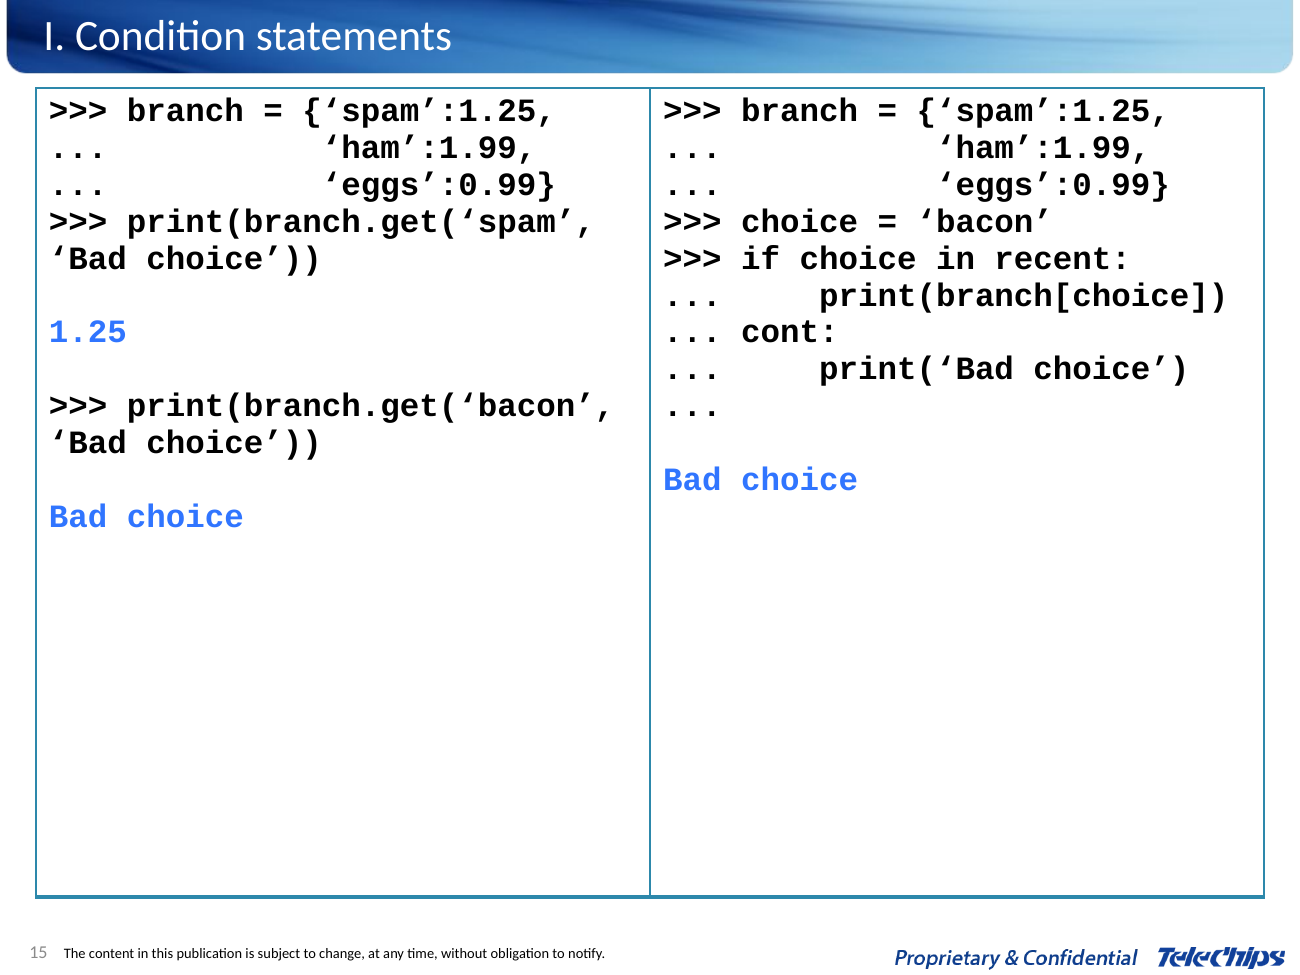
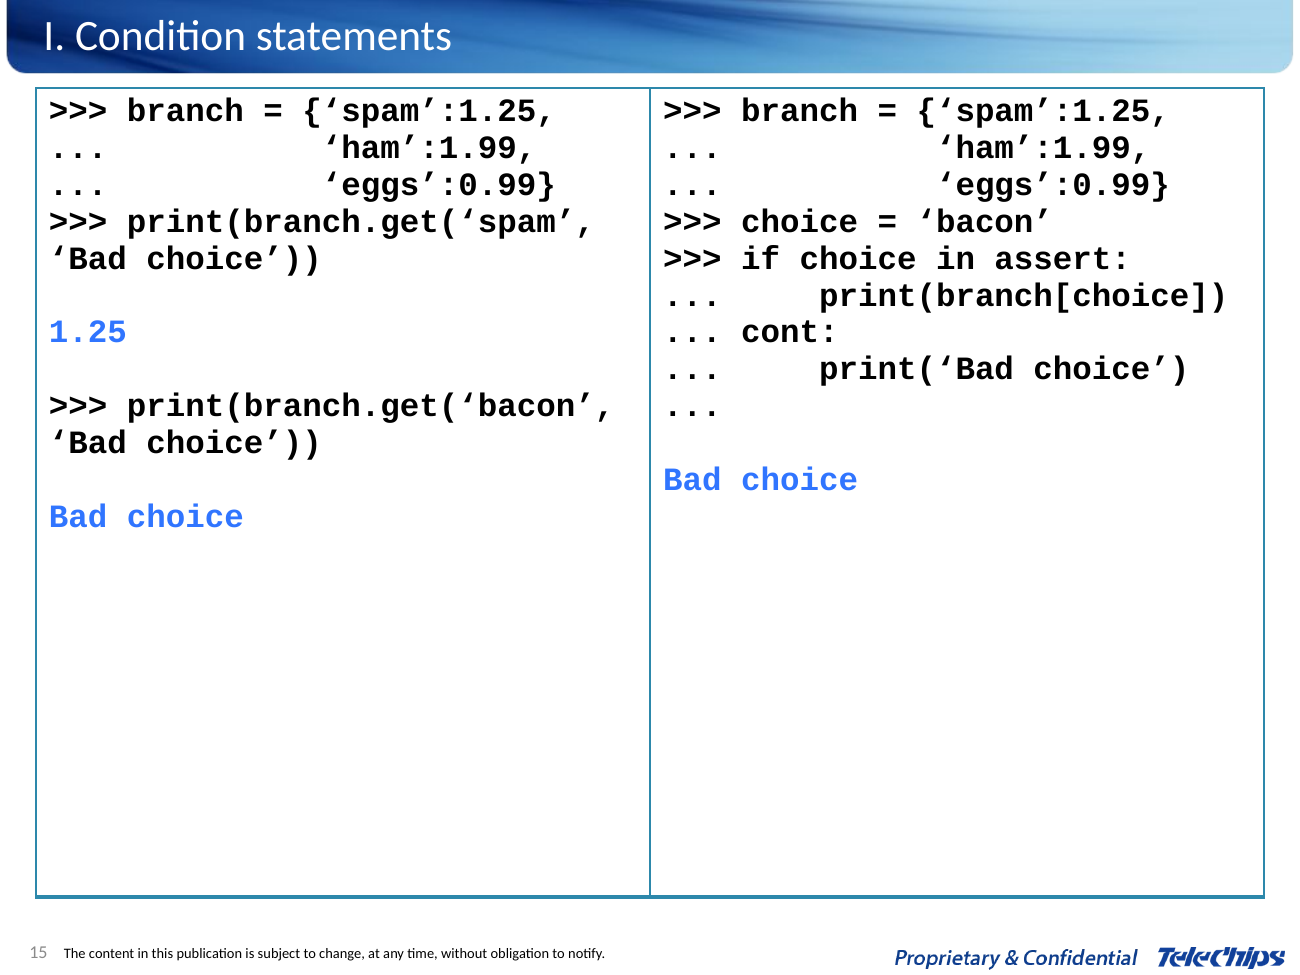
recent: recent -> assert
